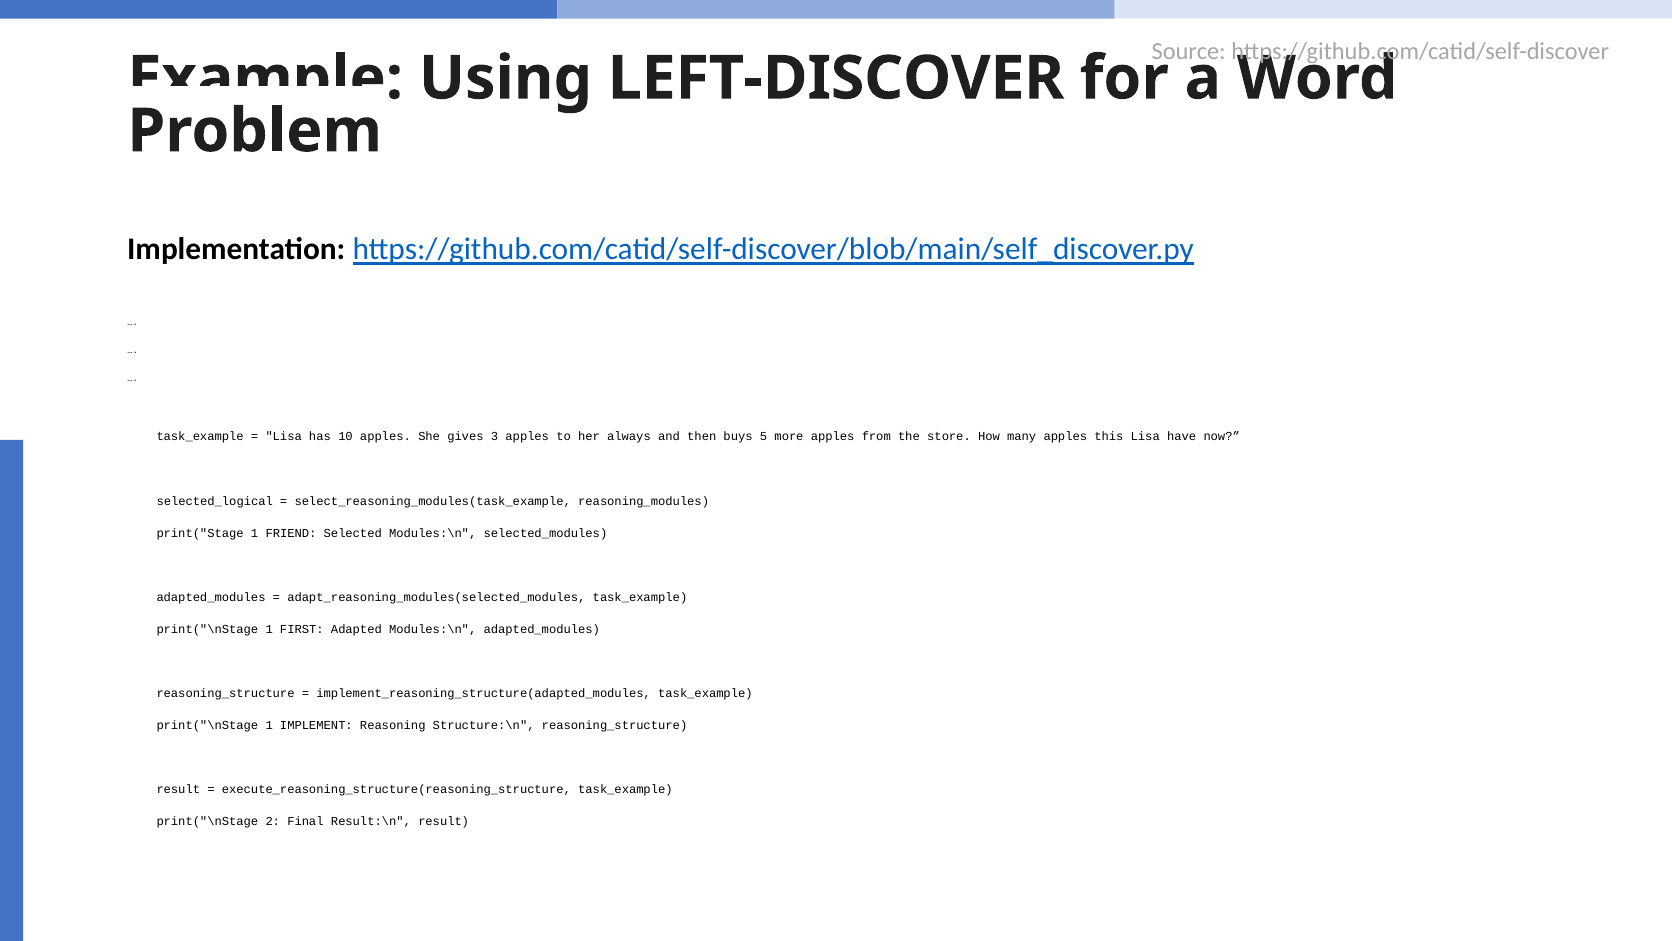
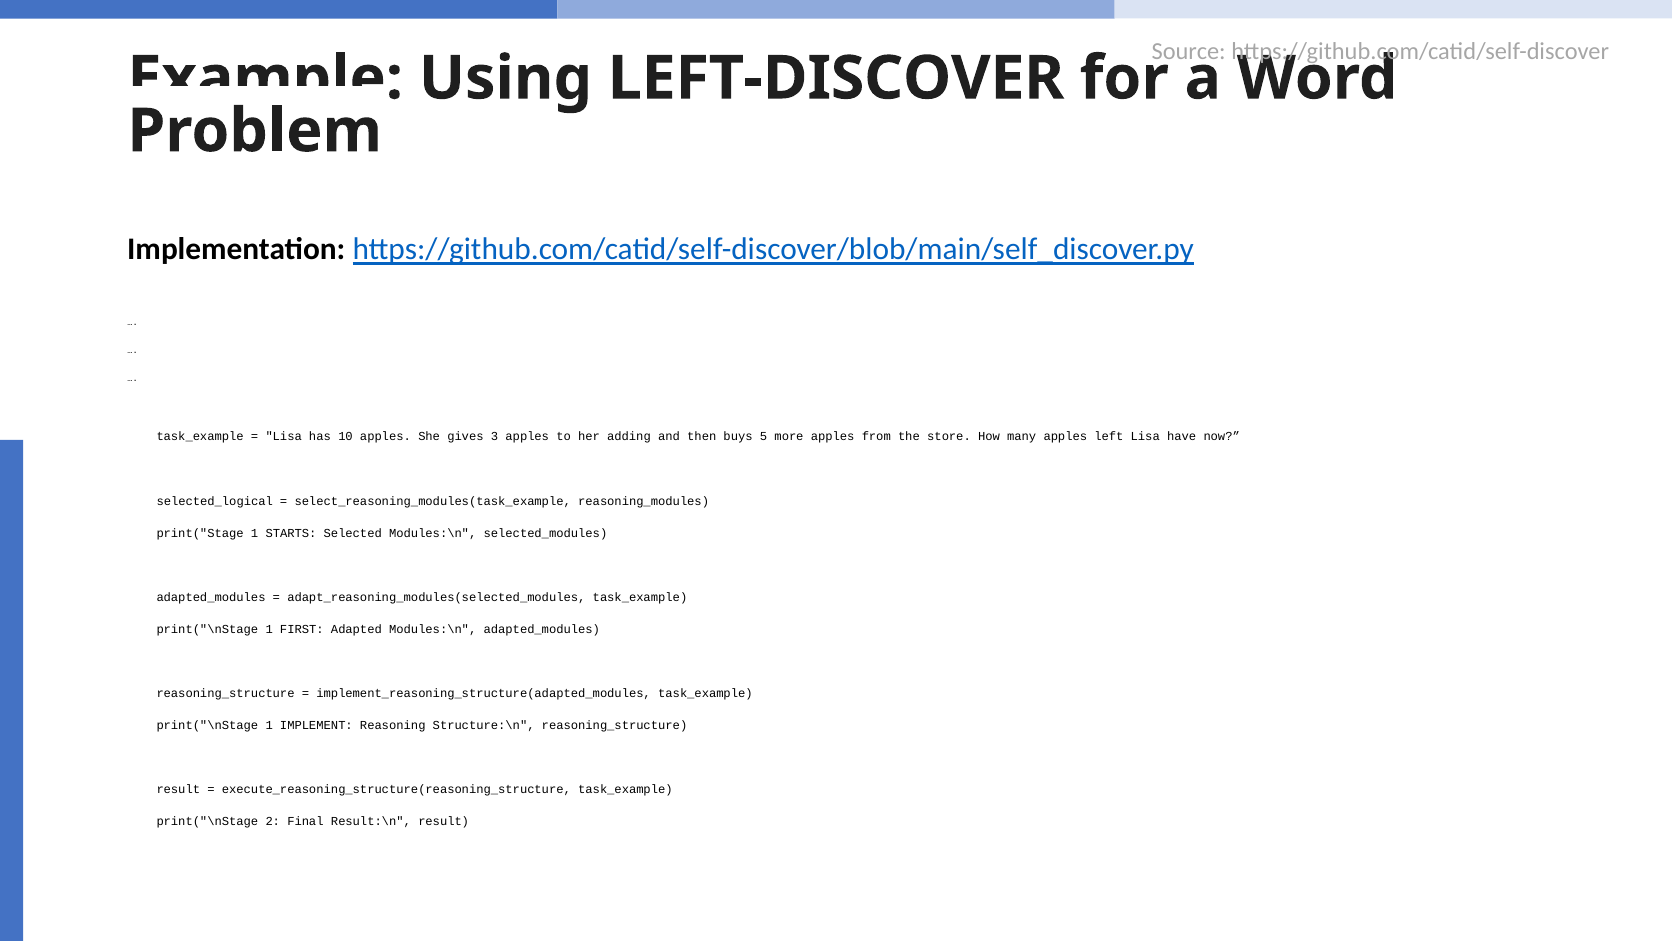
always: always -> adding
this: this -> left
FRIEND: FRIEND -> STARTS
